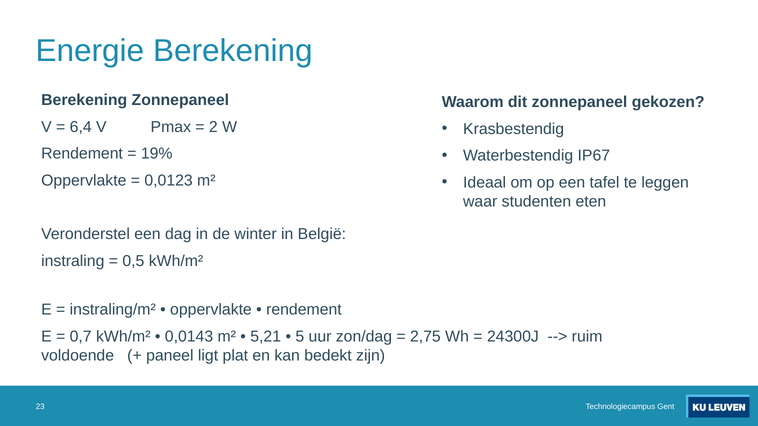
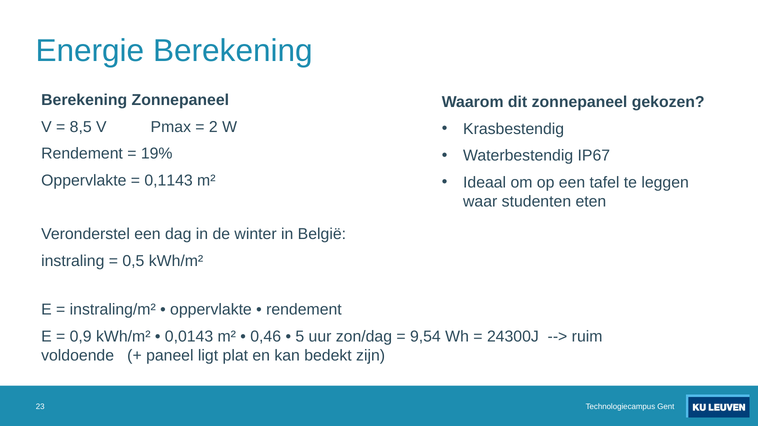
6,4: 6,4 -> 8,5
0,0123: 0,0123 -> 0,1143
0,7: 0,7 -> 0,9
5,21: 5,21 -> 0,46
2,75: 2,75 -> 9,54
